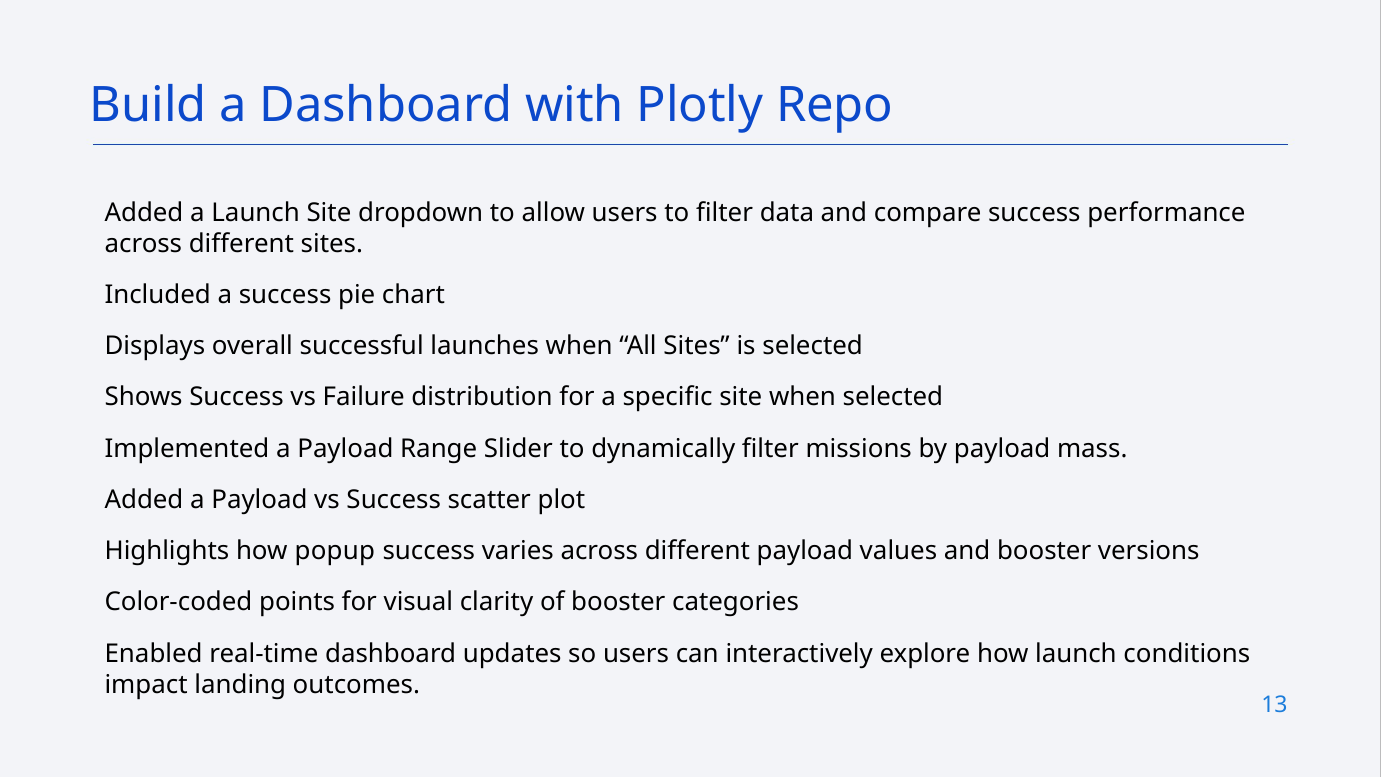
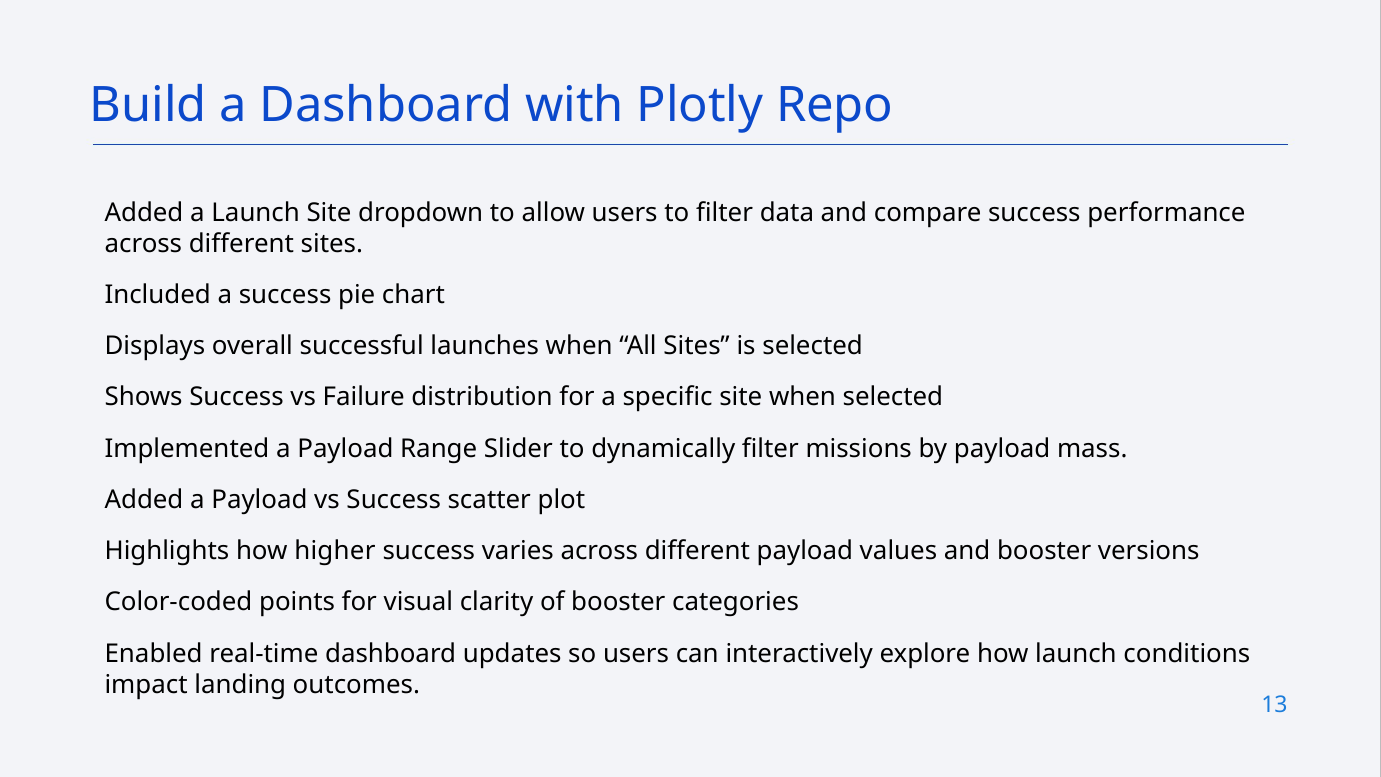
popup: popup -> higher
